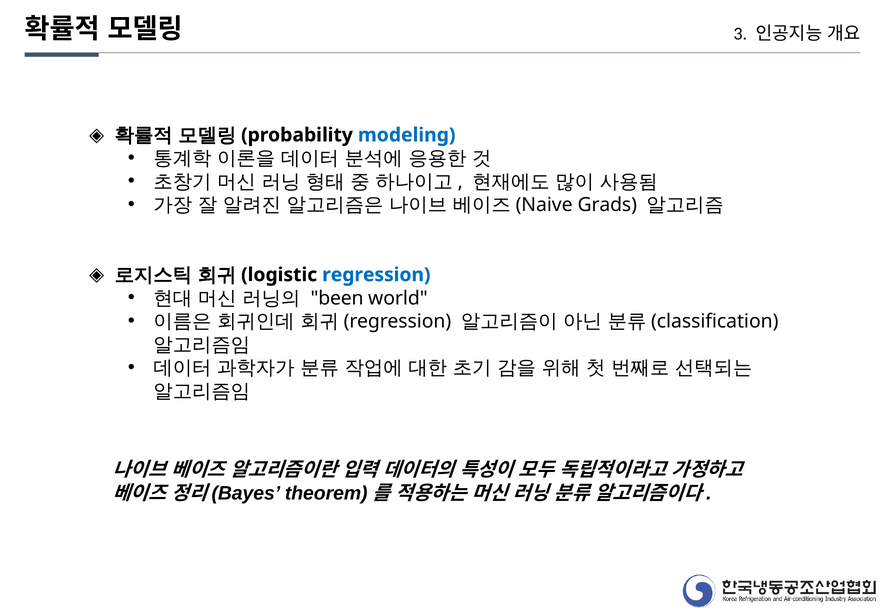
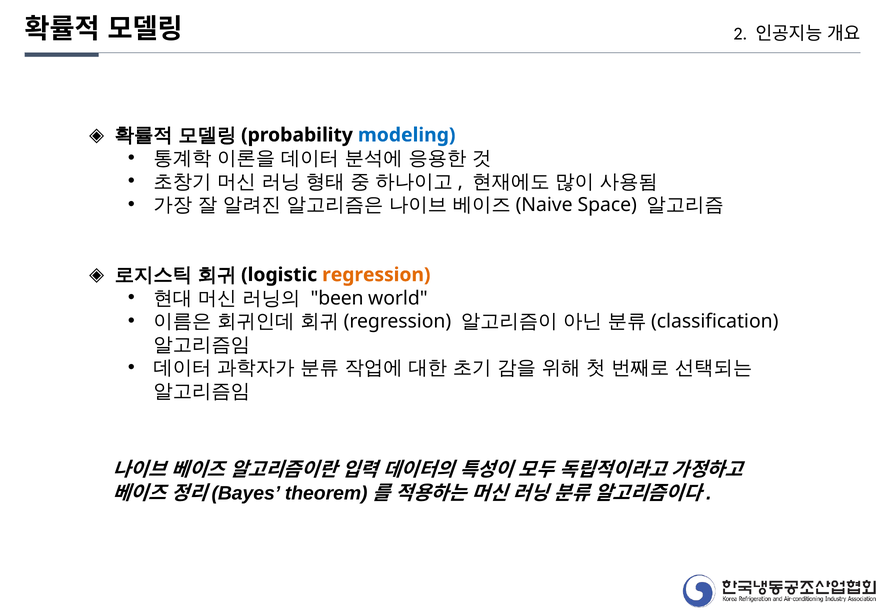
3: 3 -> 2
Grads: Grads -> Space
regression colour: blue -> orange
